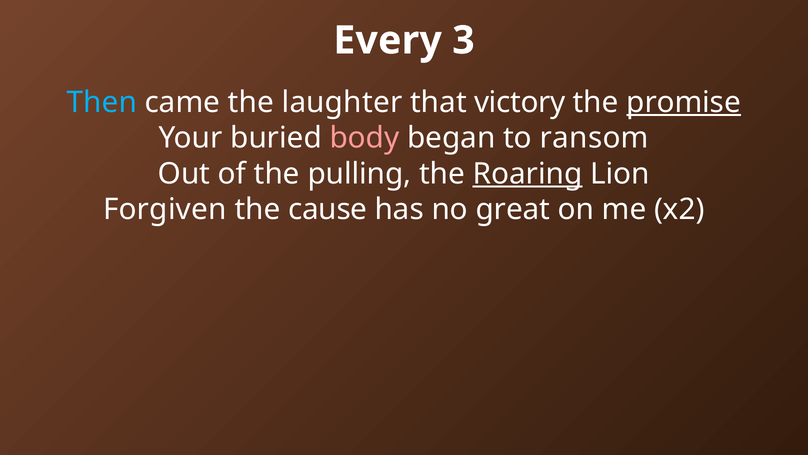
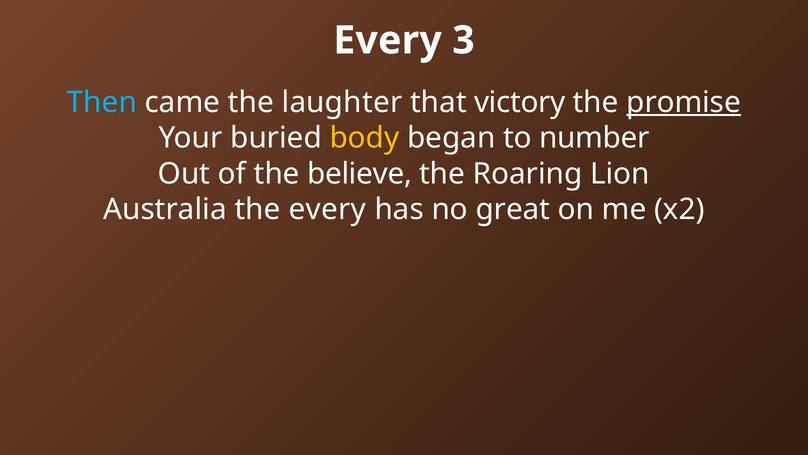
body colour: pink -> yellow
ransom: ransom -> number
pulling: pulling -> believe
Roaring underline: present -> none
Forgiven: Forgiven -> Australia
the cause: cause -> every
